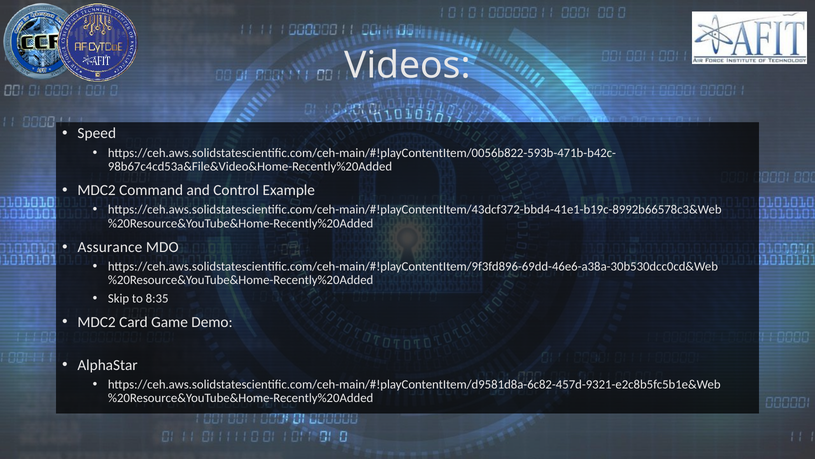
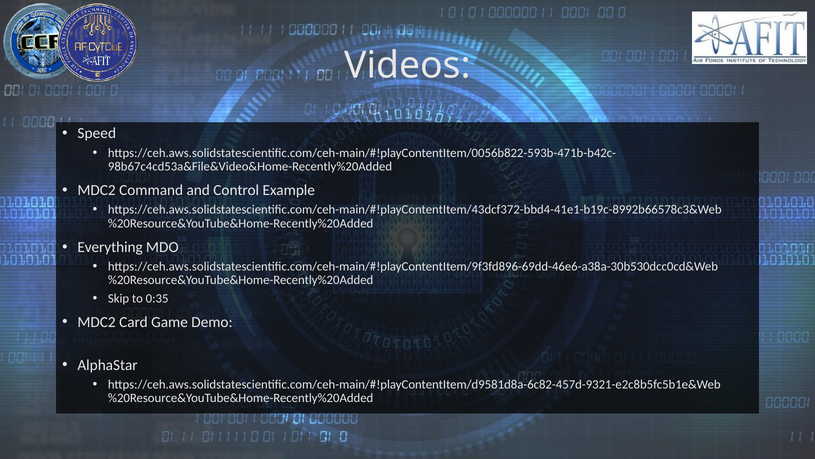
Assurance: Assurance -> Everything
8:35: 8:35 -> 0:35
